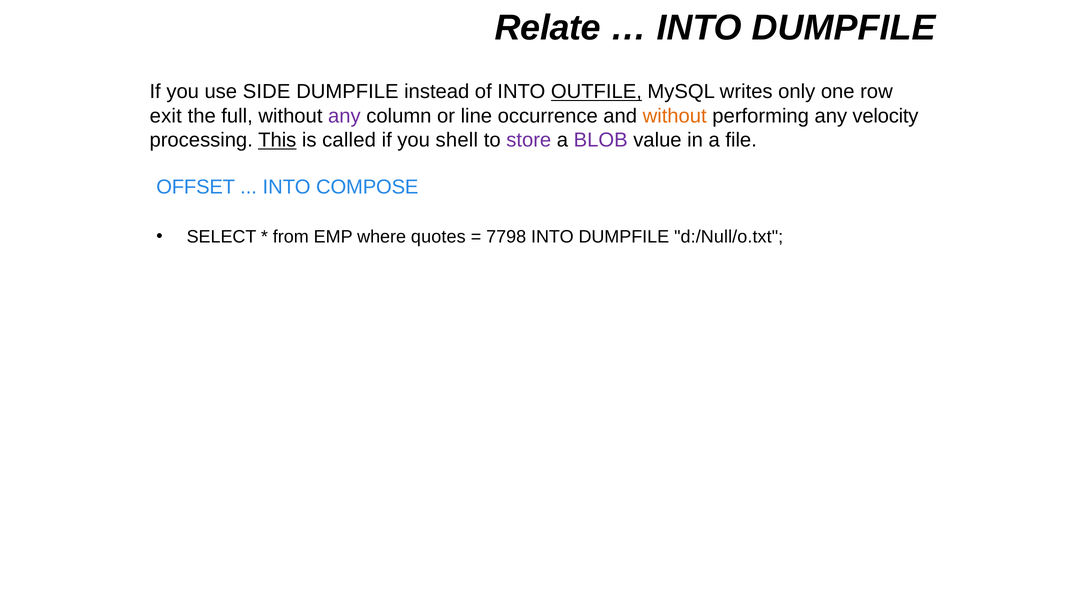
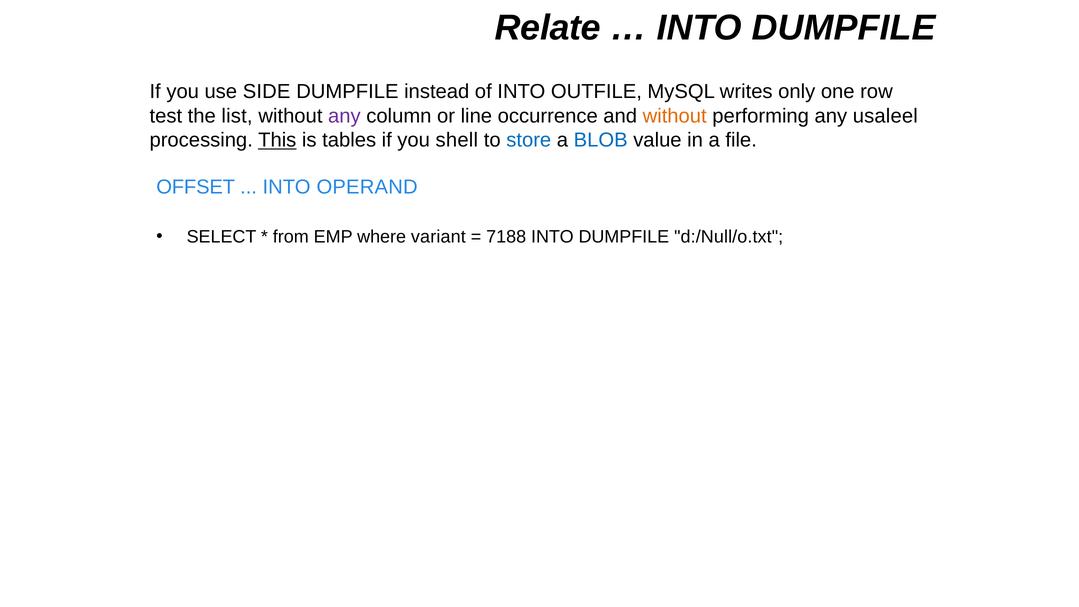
OUTFILE underline: present -> none
exit: exit -> test
full: full -> list
velocity: velocity -> usaleel
called: called -> tables
store colour: purple -> blue
BLOB colour: purple -> blue
COMPOSE: COMPOSE -> OPERAND
quotes: quotes -> variant
7798: 7798 -> 7188
